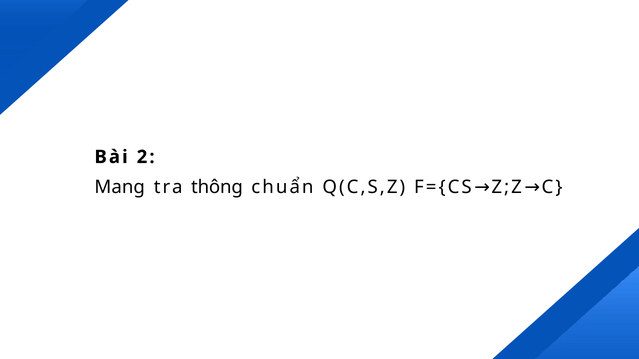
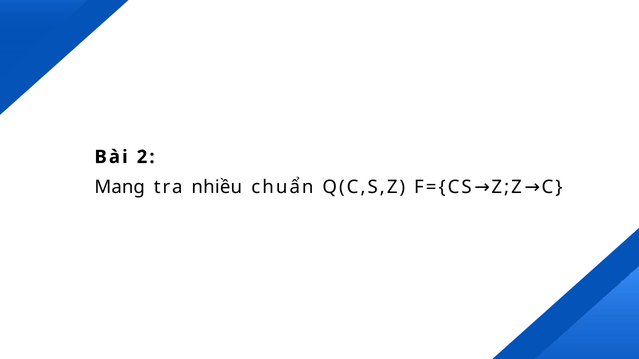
thông: thông -> nhiều
